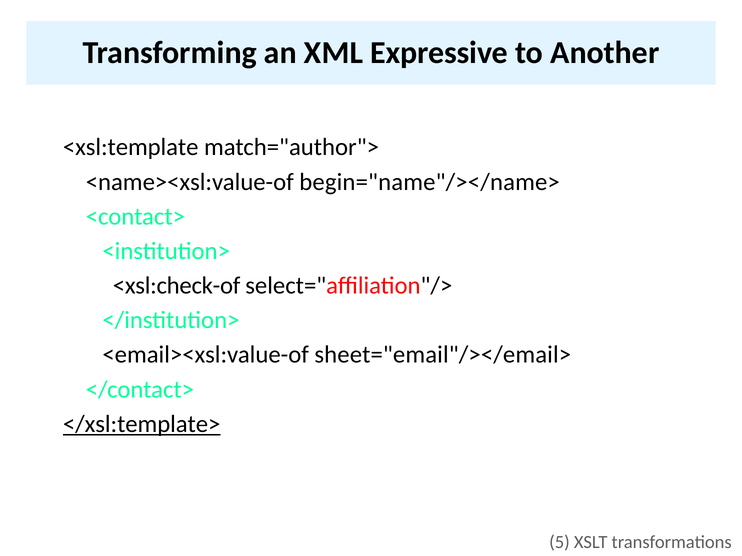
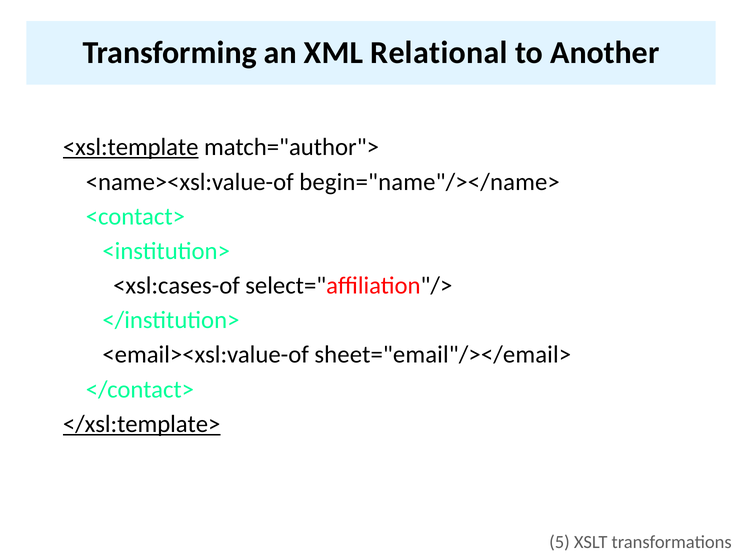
Expressive: Expressive -> Relational
<xsl:template underline: none -> present
<xsl:check-of: <xsl:check-of -> <xsl:cases-of
